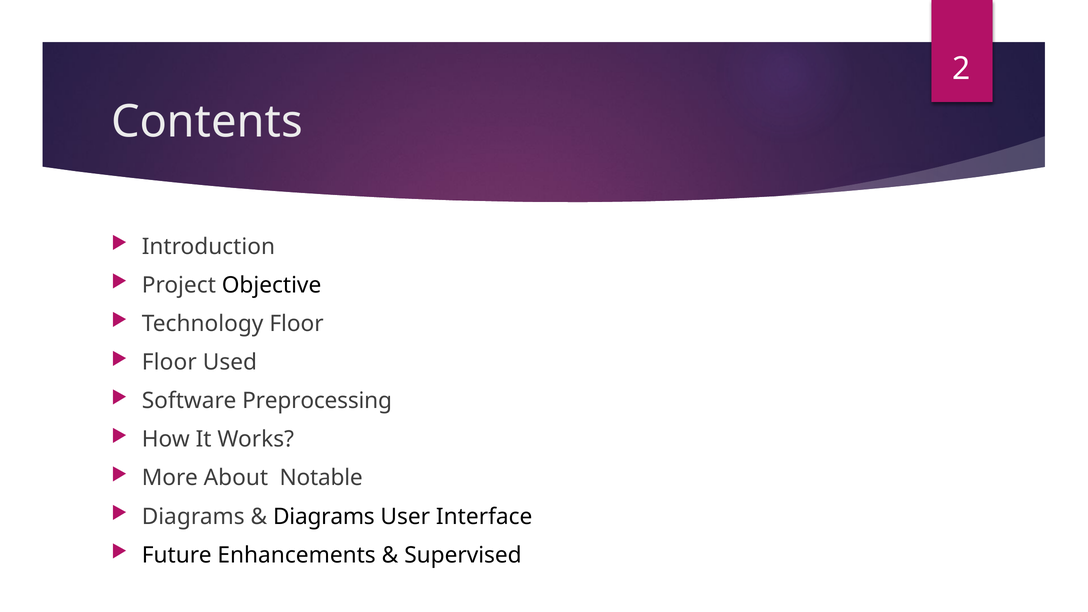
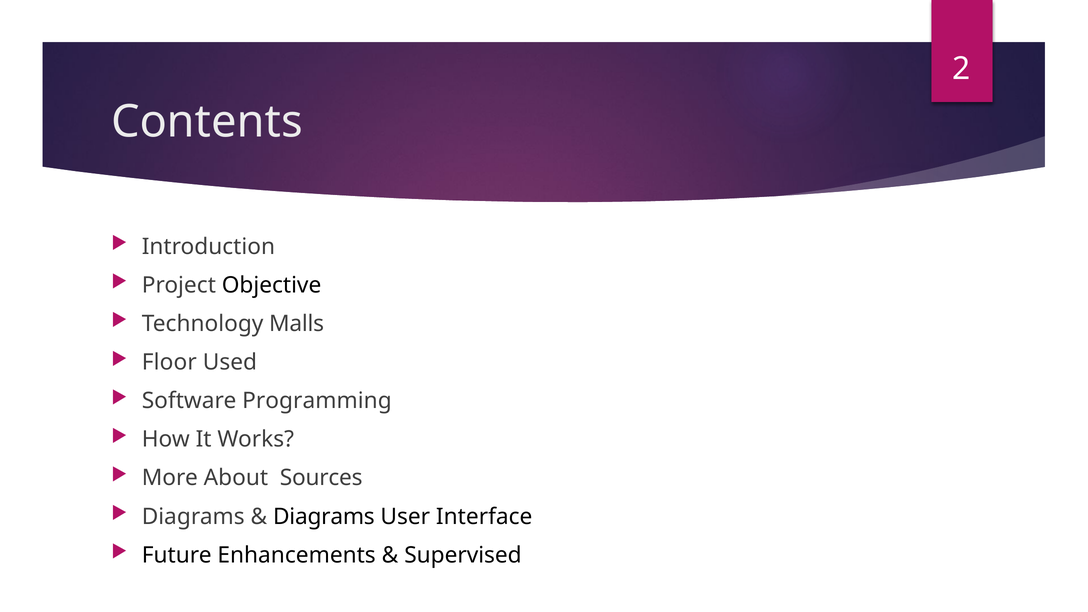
Technology Floor: Floor -> Malls
Preprocessing: Preprocessing -> Programming
Notable: Notable -> Sources
